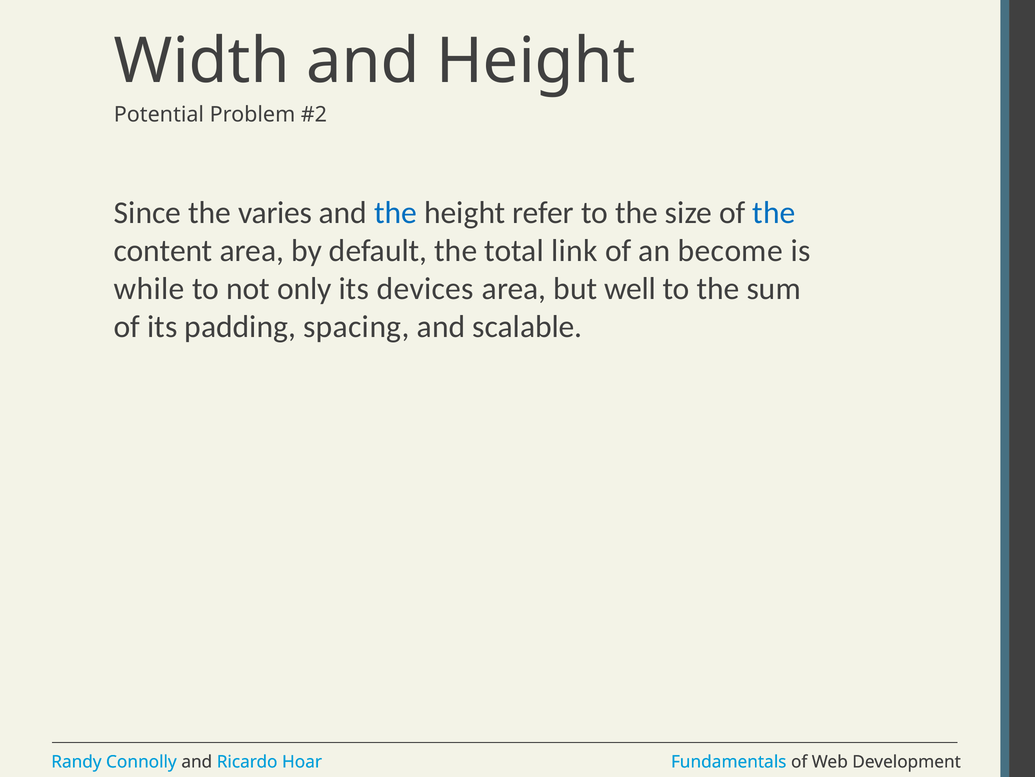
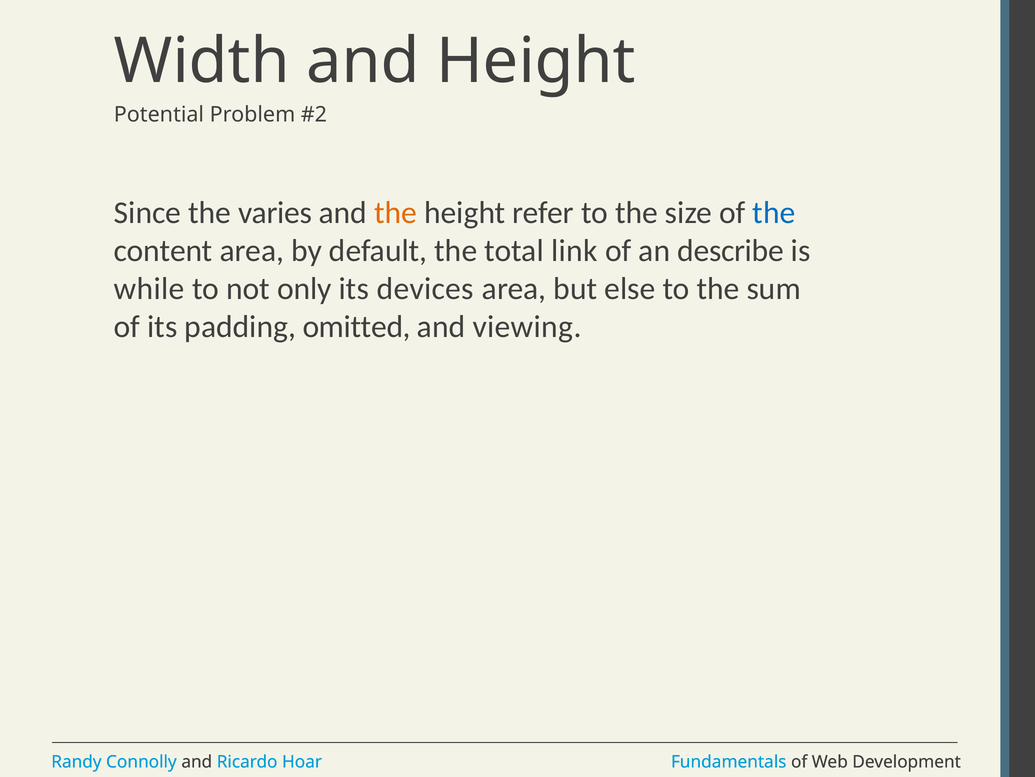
the at (396, 213) colour: blue -> orange
become: become -> describe
well: well -> else
spacing: spacing -> omitted
scalable: scalable -> viewing
